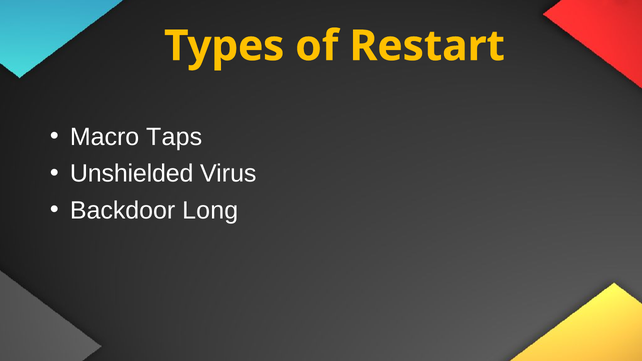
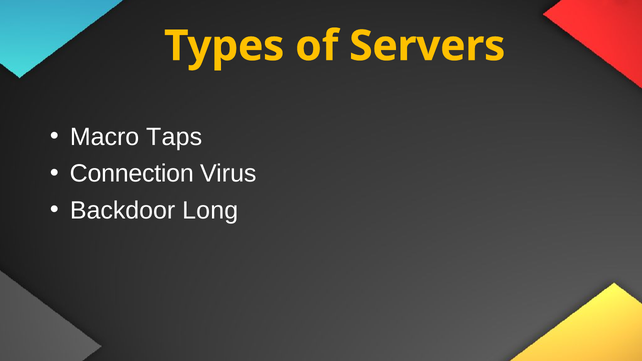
Restart: Restart -> Servers
Unshielded: Unshielded -> Connection
